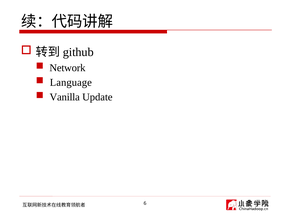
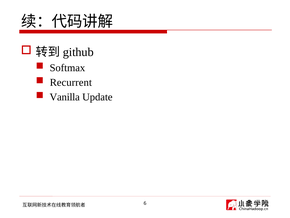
Network: Network -> Softmax
Language: Language -> Recurrent
